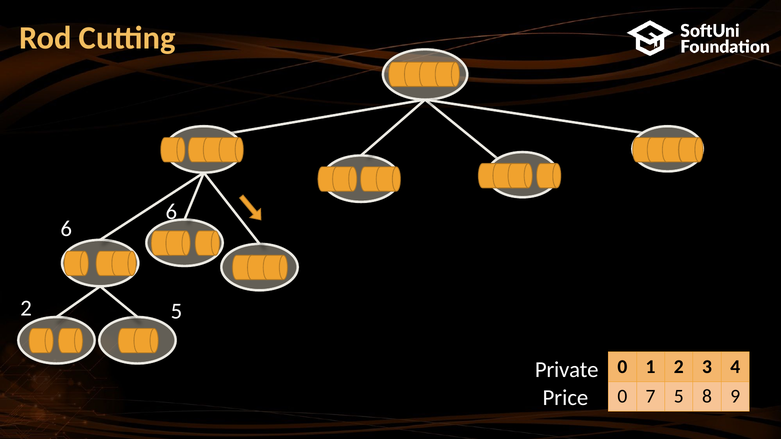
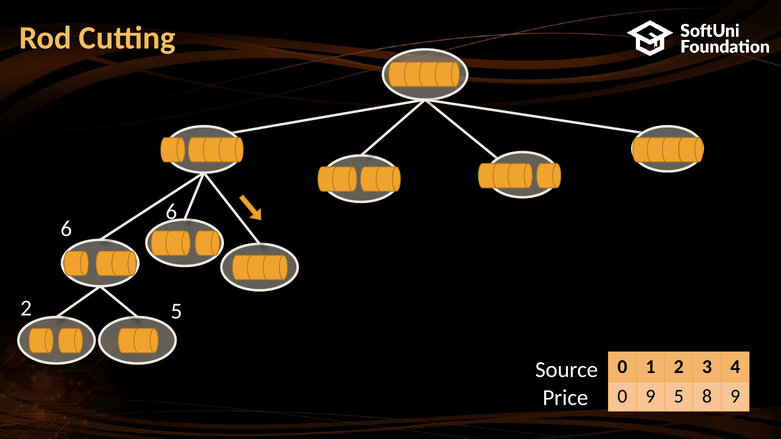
Private: Private -> Source
0 7: 7 -> 9
